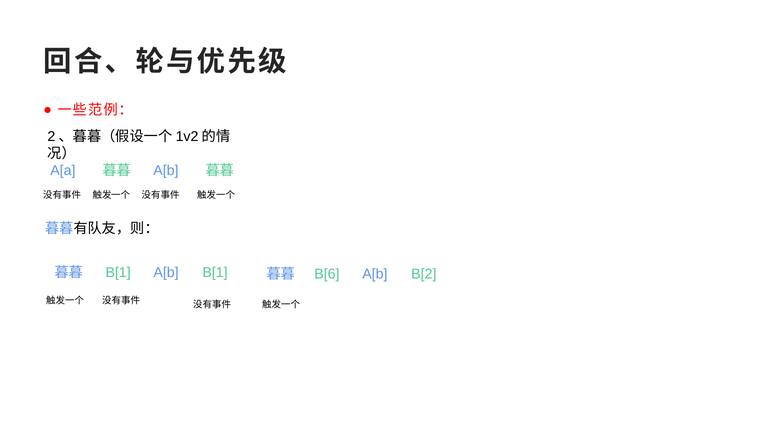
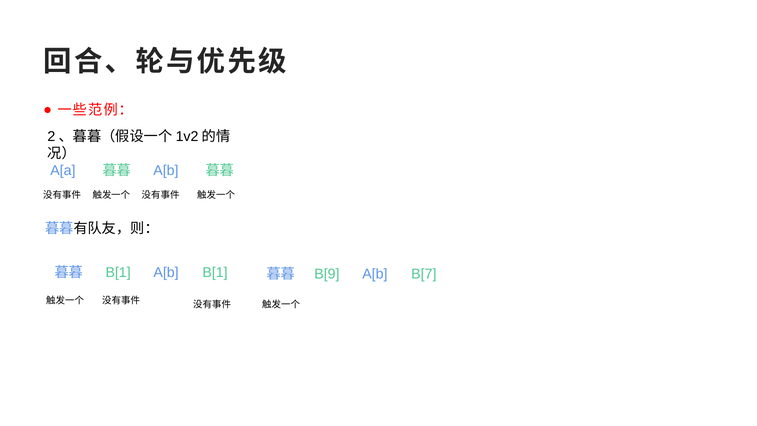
B[6: B[6 -> B[9
B[2: B[2 -> B[7
